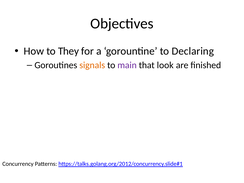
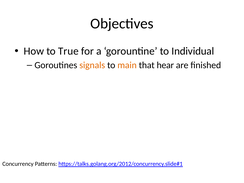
They: They -> True
Declaring: Declaring -> Individual
main colour: purple -> orange
look: look -> hear
